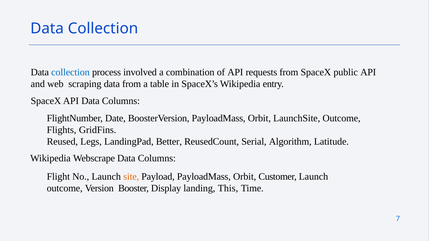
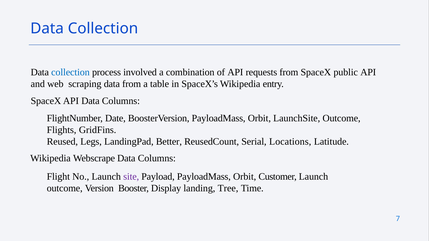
Algorithm: Algorithm -> Locations
site colour: orange -> purple
This: This -> Tree
